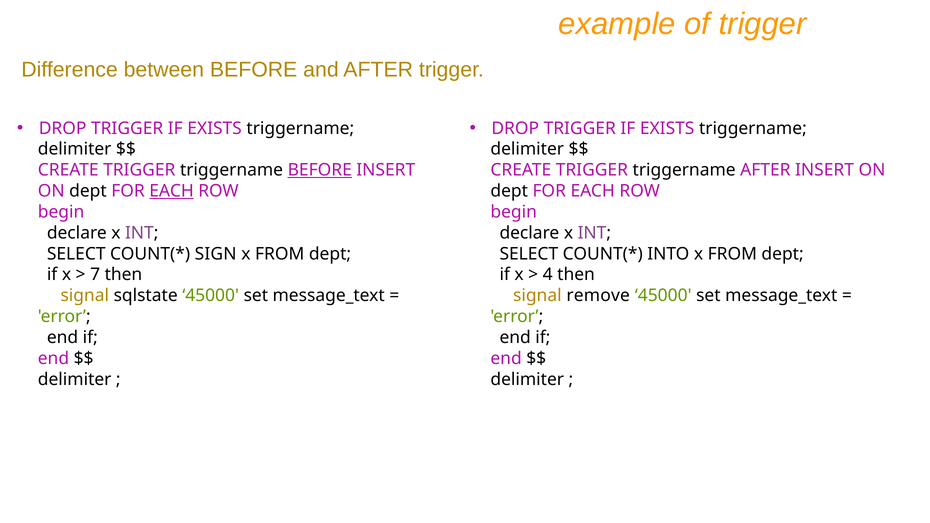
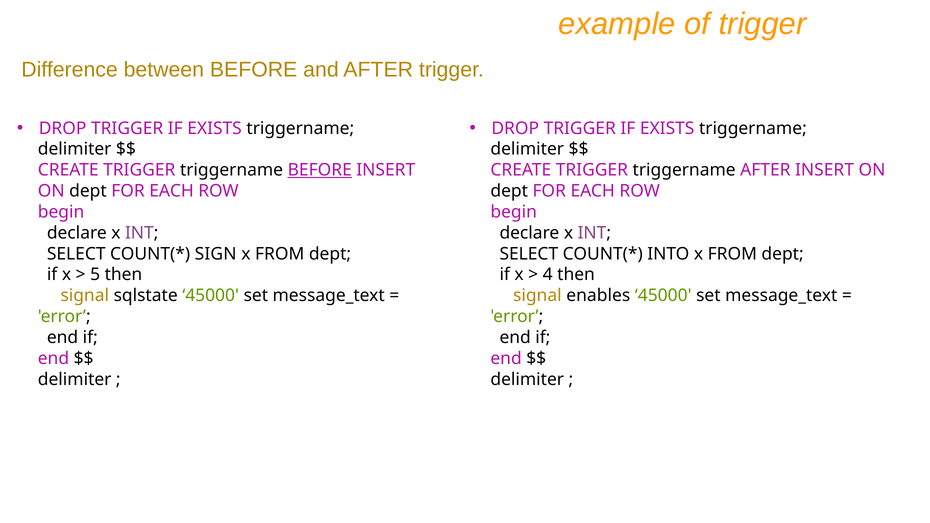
EACH at (172, 191) underline: present -> none
7: 7 -> 5
remove: remove -> enables
